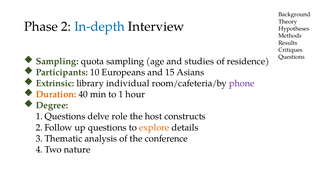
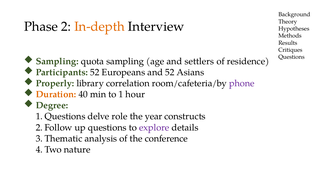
In-depth colour: blue -> orange
studies: studies -> settlers
Participants 10: 10 -> 52
and 15: 15 -> 52
Extrinsic: Extrinsic -> Properly
individual: individual -> correlation
host: host -> year
explore colour: orange -> purple
